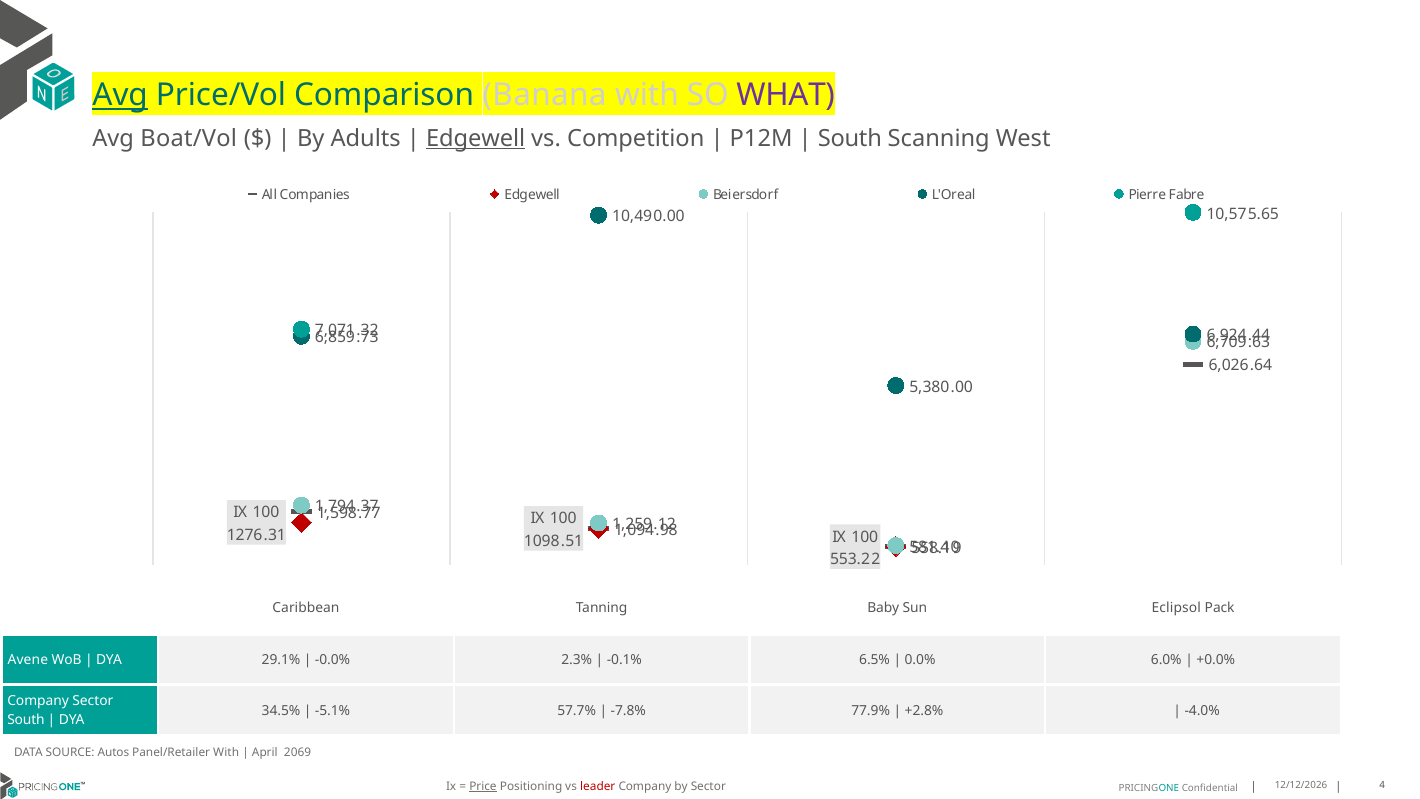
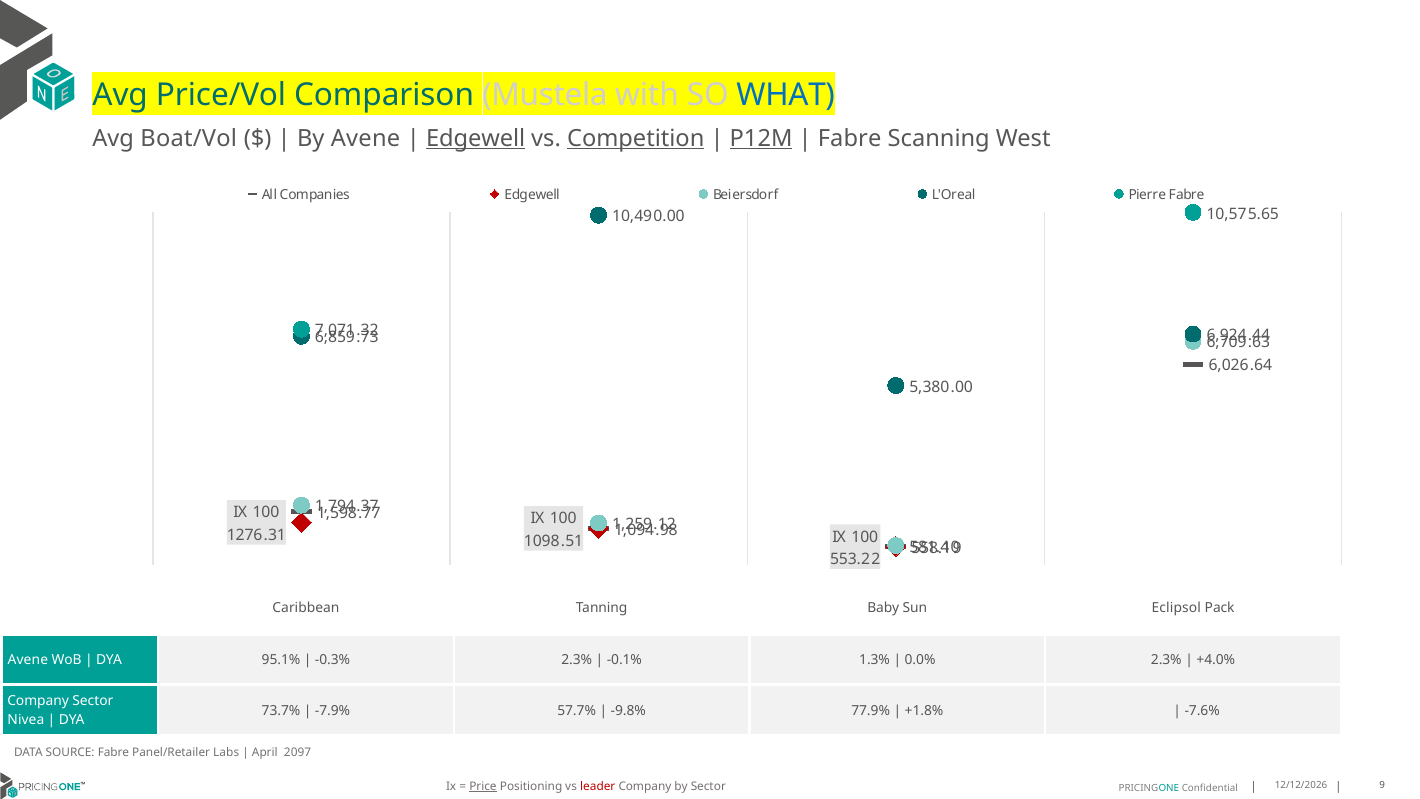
Avg at (120, 95) underline: present -> none
Banana: Banana -> Mustela
WHAT colour: purple -> blue
By Adults: Adults -> Avene
Competition underline: none -> present
P12M underline: none -> present
South at (850, 138): South -> Fabre
29.1%: 29.1% -> 95.1%
-0.0%: -0.0% -> -0.3%
6.5%: 6.5% -> 1.3%
0.0% 6.0%: 6.0% -> 2.3%
+0.0%: +0.0% -> +4.0%
34.5%: 34.5% -> 73.7%
-5.1%: -5.1% -> -7.9%
-7.8%: -7.8% -> -9.8%
+2.8%: +2.8% -> +1.8%
-4.0%: -4.0% -> -7.6%
South at (26, 720): South -> Nivea
SOURCE Autos: Autos -> Fabre
Panel/Retailer With: With -> Labs
2069: 2069 -> 2097
4: 4 -> 9
